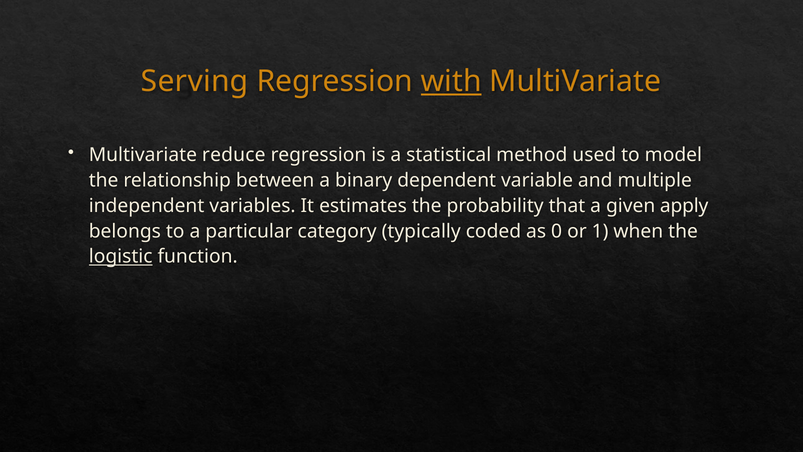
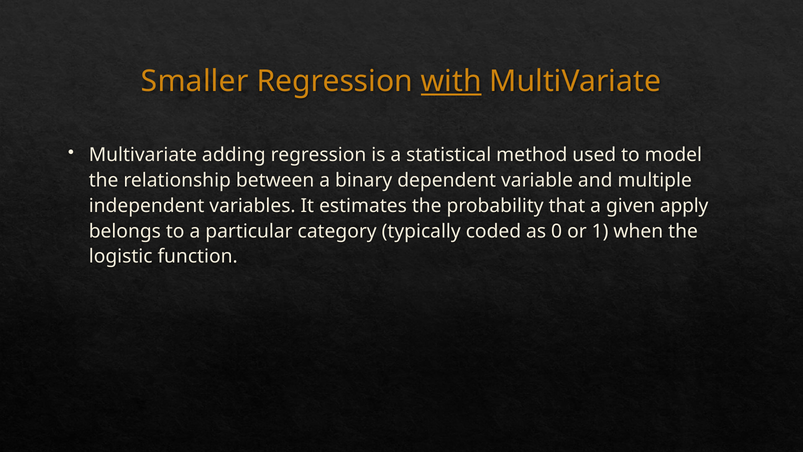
Serving: Serving -> Smaller
reduce: reduce -> adding
logistic underline: present -> none
